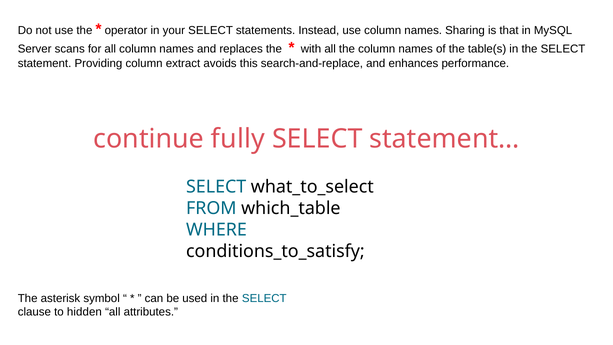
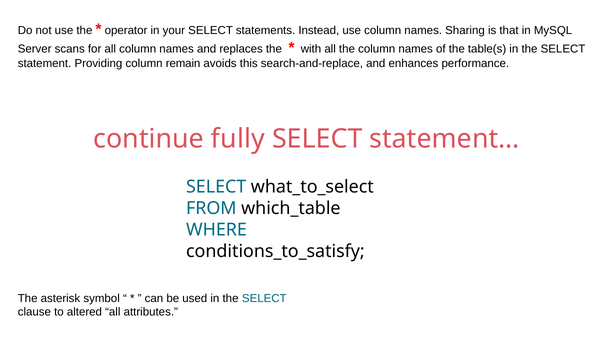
extract: extract -> remain
hidden: hidden -> altered
